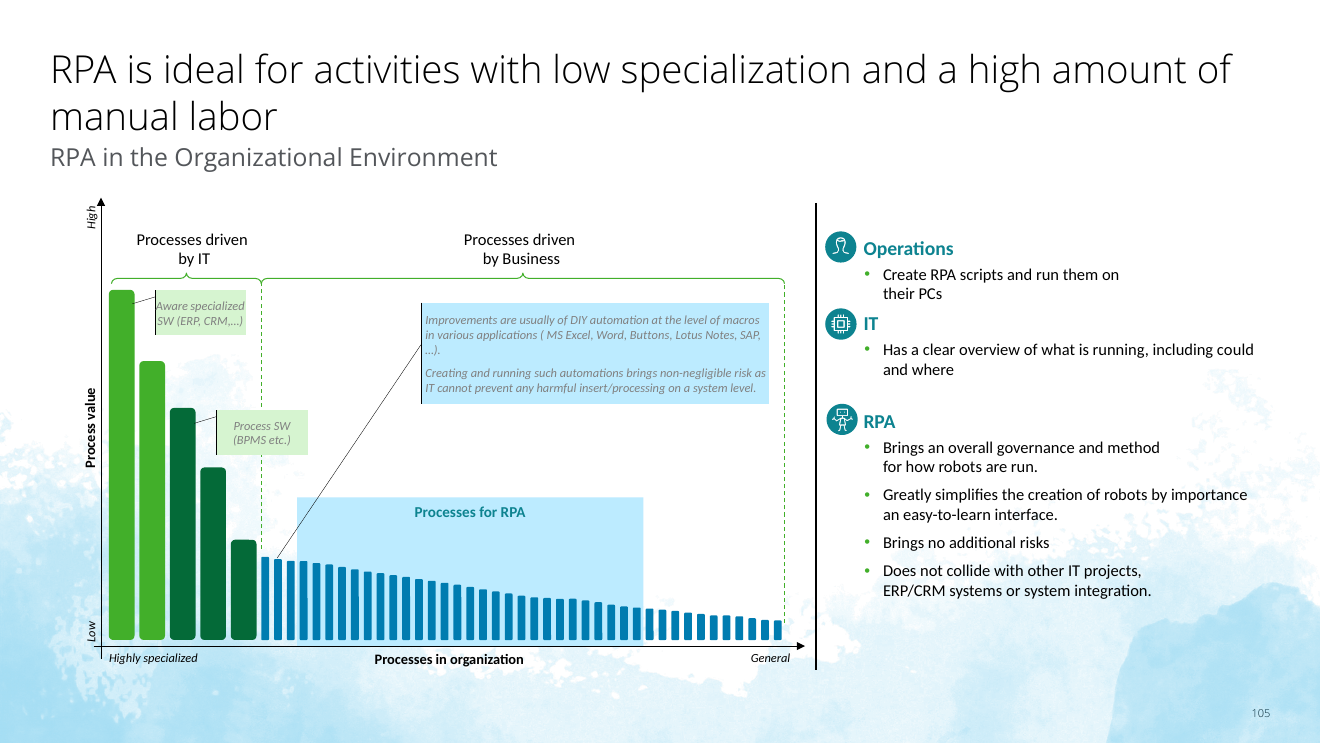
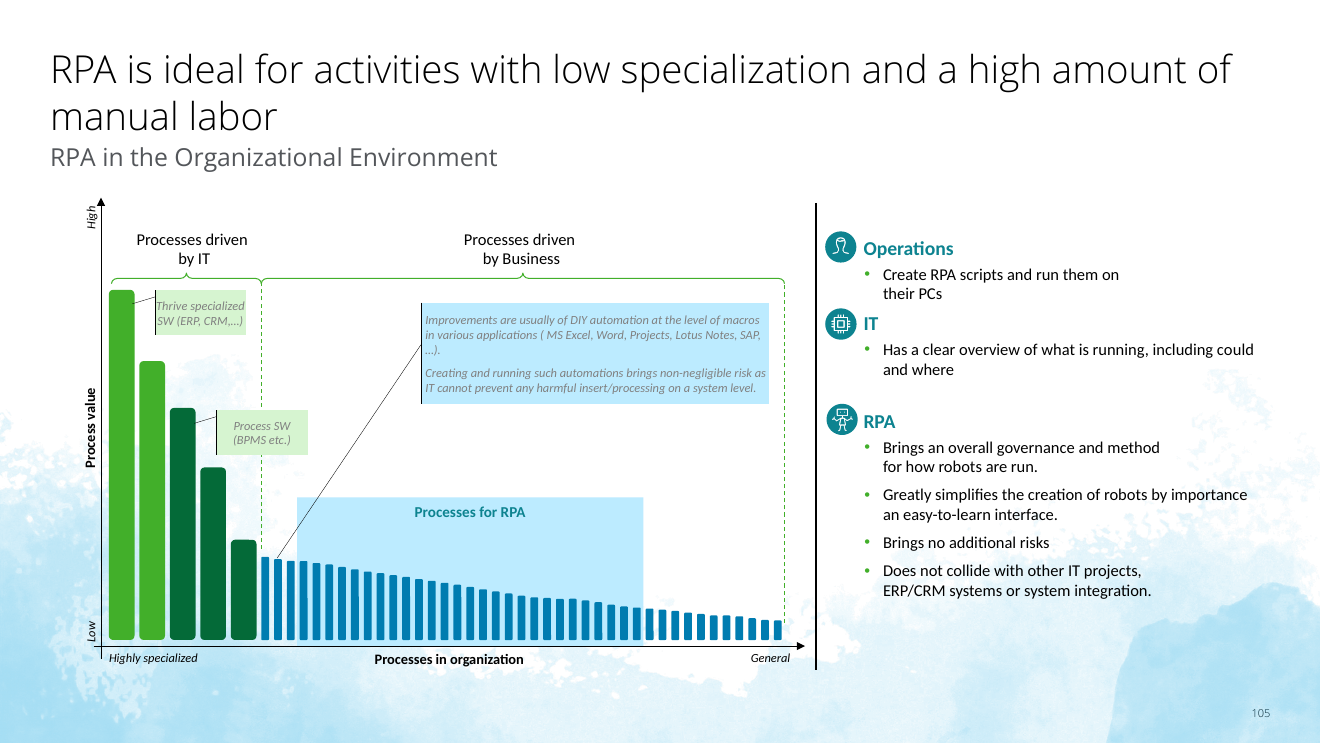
Aware: Aware -> Thrive
Word Buttons: Buttons -> Projects
